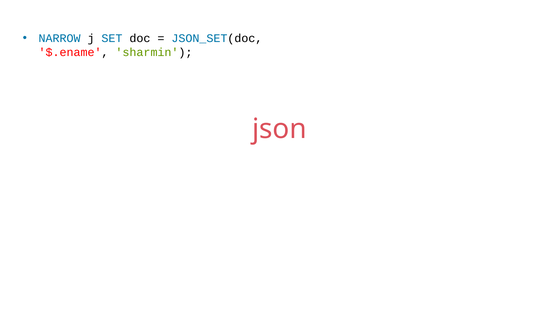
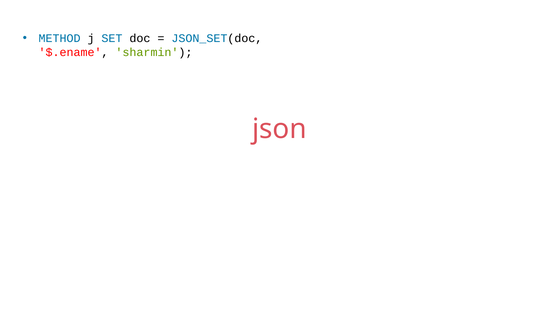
NARROW: NARROW -> METHOD
